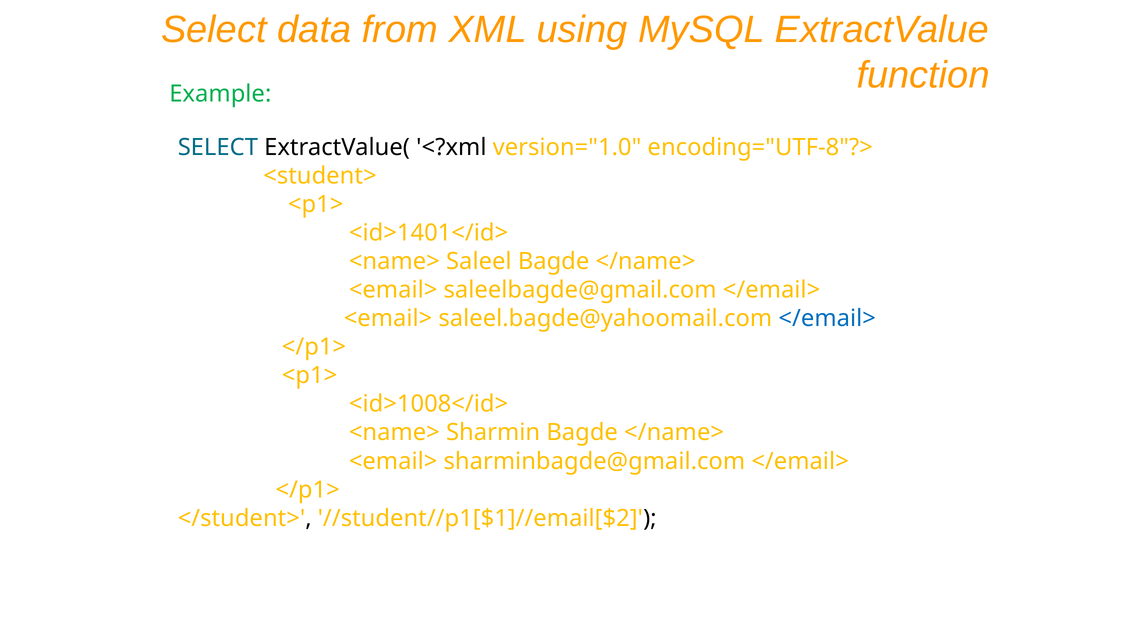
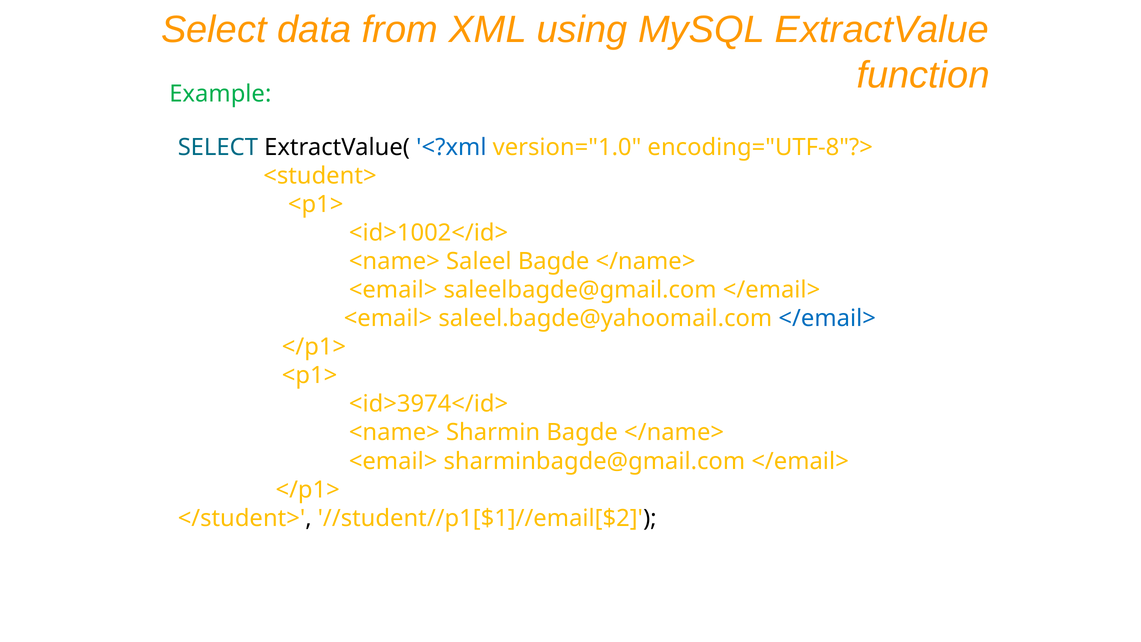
<?xml colour: black -> blue
<id>1401</id>: <id>1401</id> -> <id>1002</id>
<id>1008</id>: <id>1008</id> -> <id>3974</id>
